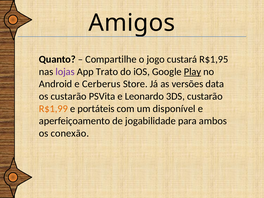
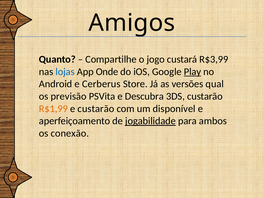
R$1,95: R$1,95 -> R$3,99
lojas colour: purple -> blue
Trato: Trato -> Onde
data: data -> qual
os custarão: custarão -> previsão
Leonardo: Leonardo -> Descubra
e portáteis: portáteis -> custarão
jogabilidade underline: none -> present
